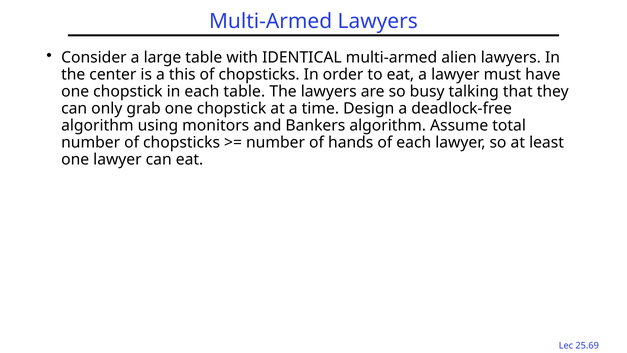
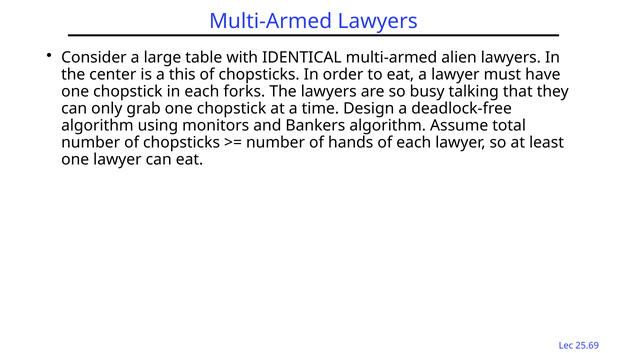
each table: table -> forks
